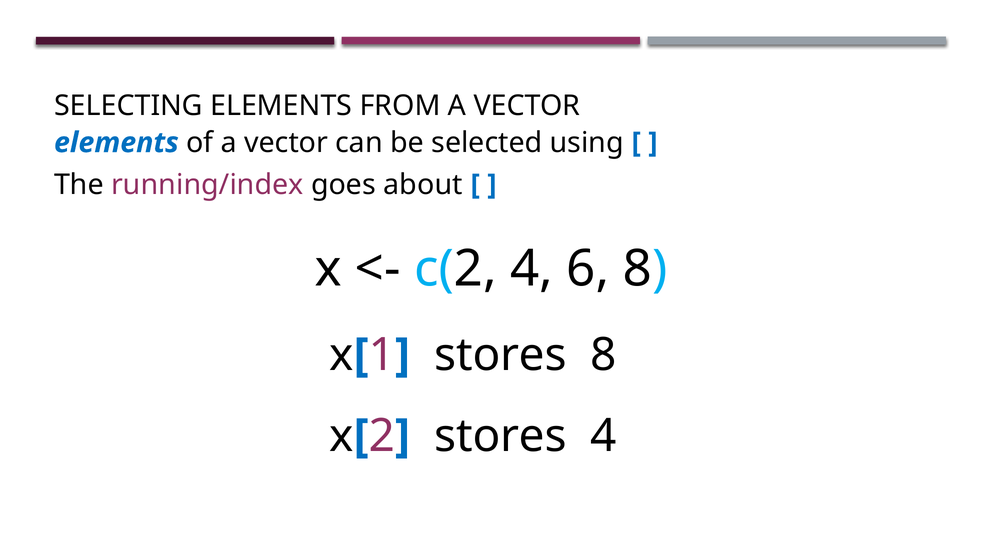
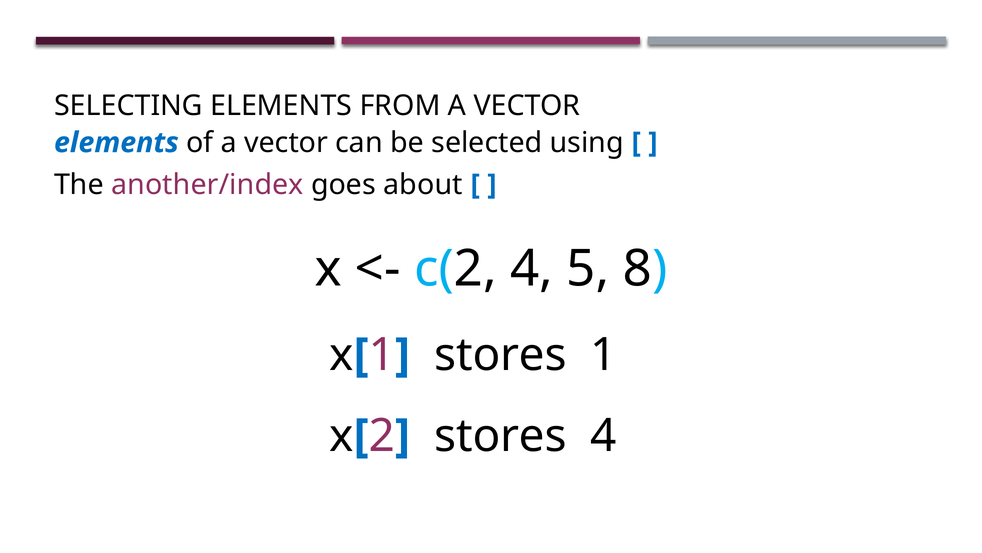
running/index: running/index -> another/index
6: 6 -> 5
stores 8: 8 -> 1
